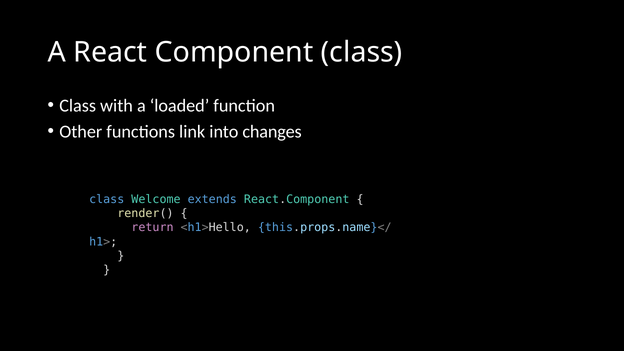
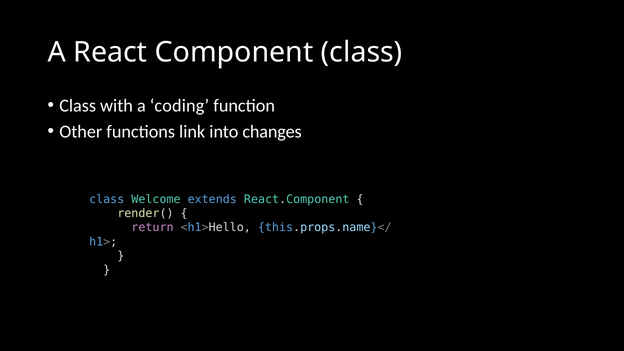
loaded: loaded -> coding
